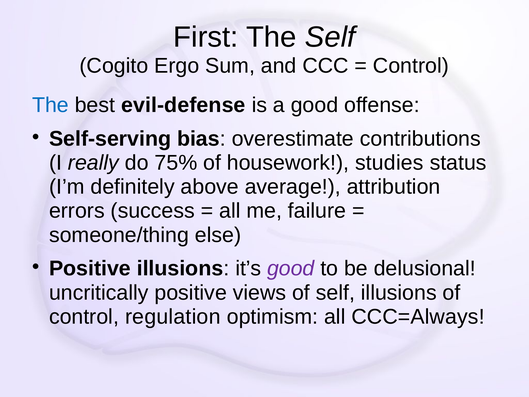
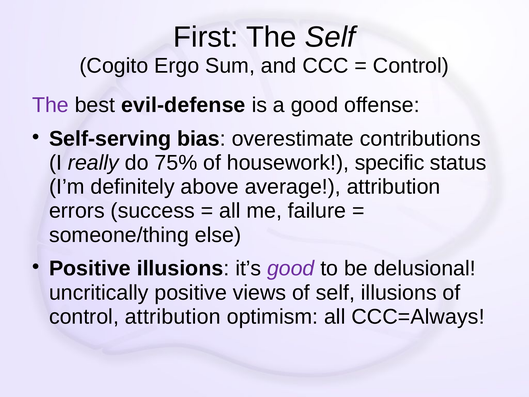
The at (50, 105) colour: blue -> purple
studies: studies -> specific
control regulation: regulation -> attribution
